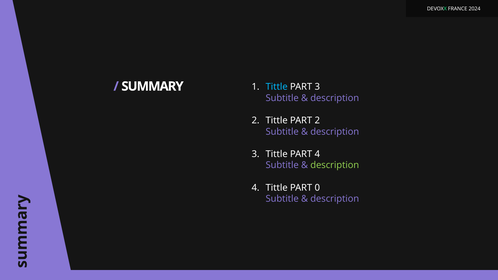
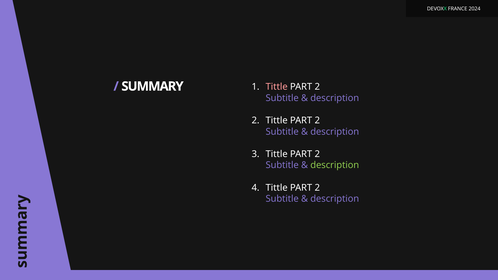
Tittle at (277, 87) colour: light blue -> pink
3 at (317, 87): 3 -> 2
3 Tittle PART 4: 4 -> 2
4 Tittle PART 0: 0 -> 2
